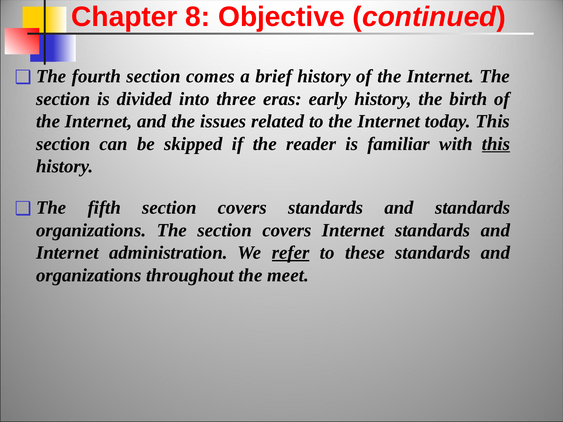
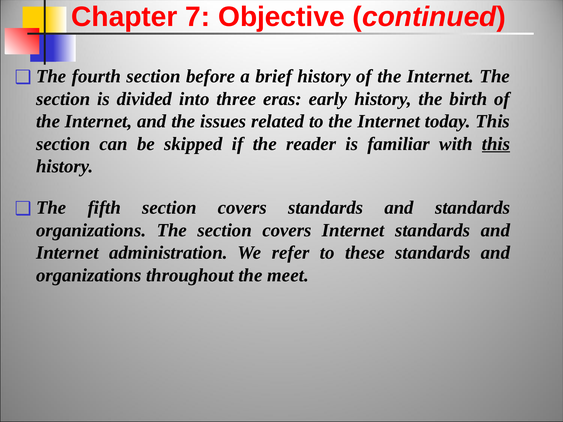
8: 8 -> 7
comes: comes -> before
refer underline: present -> none
